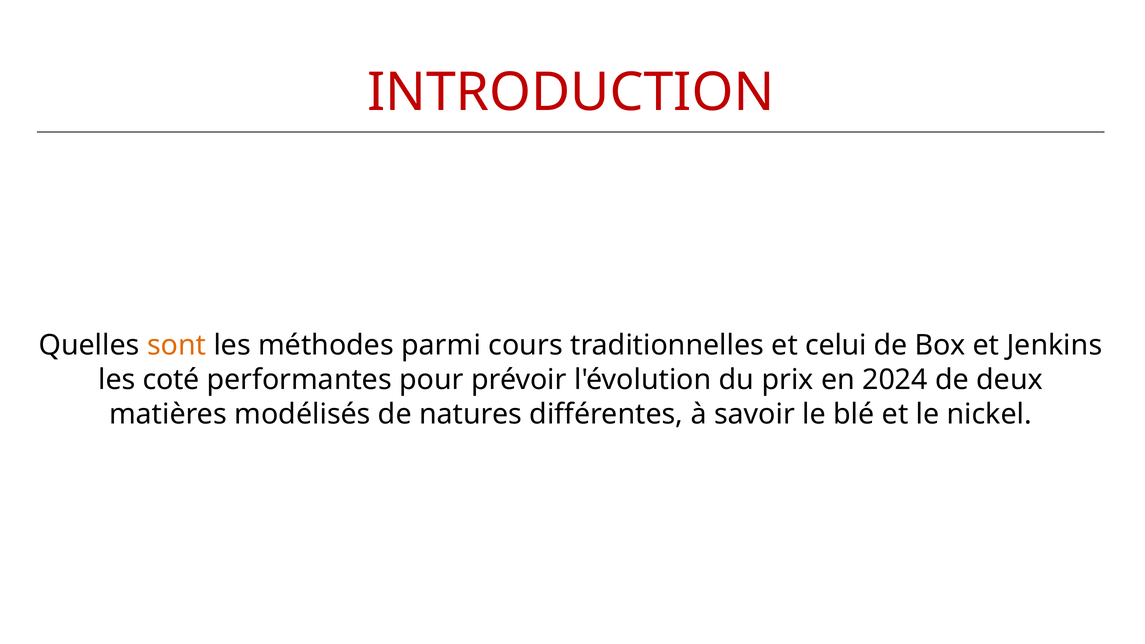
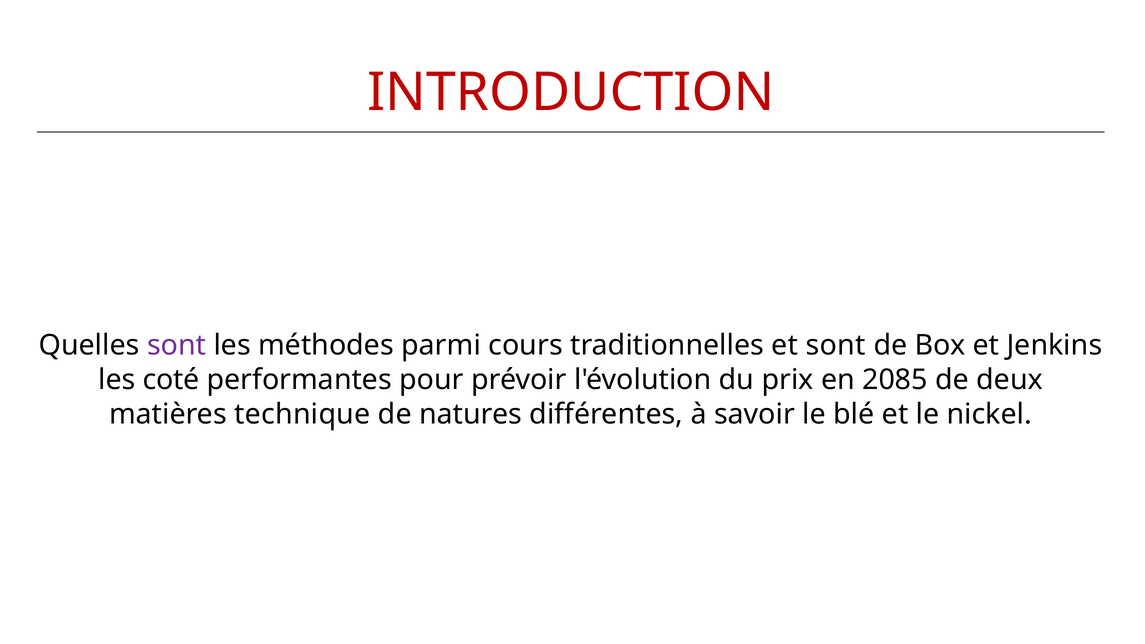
sont at (177, 346) colour: orange -> purple
et celui: celui -> sont
2024: 2024 -> 2085
modélisés: modélisés -> technique
